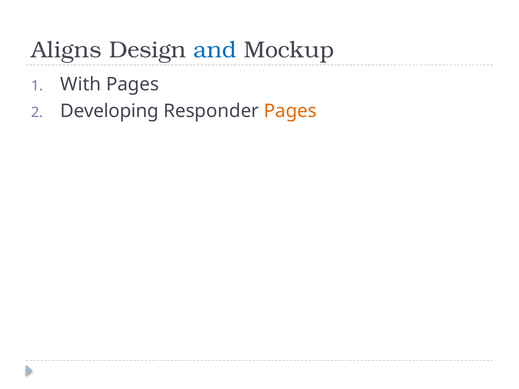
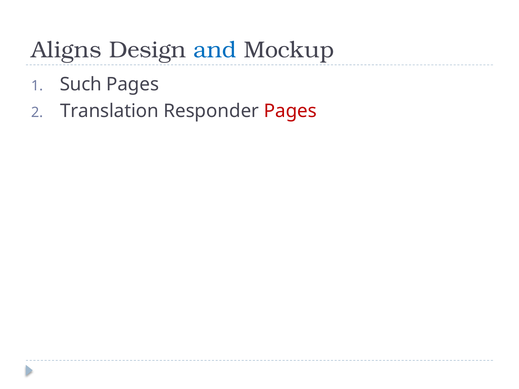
With: With -> Such
Developing: Developing -> Translation
Pages at (290, 111) colour: orange -> red
